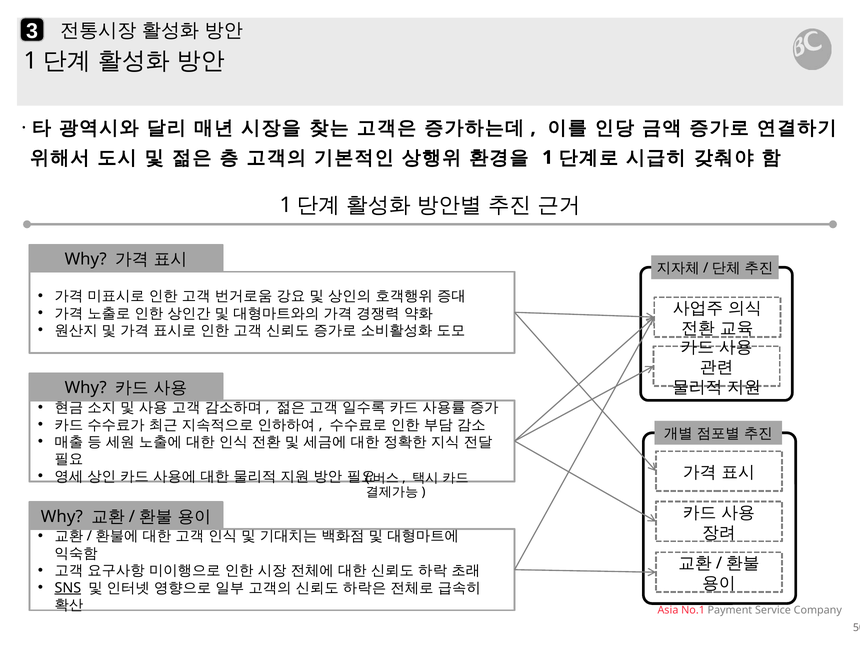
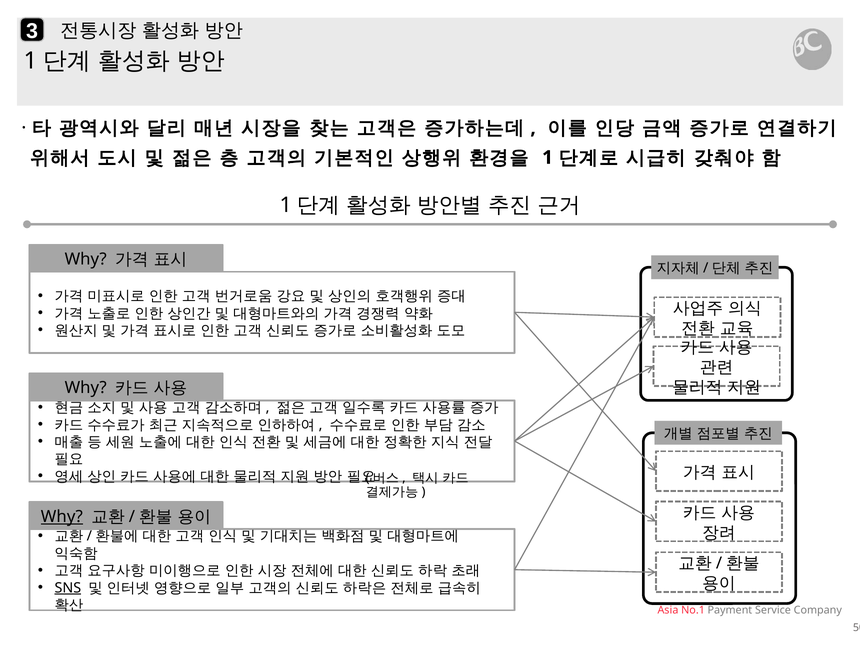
Why at (62, 517) underline: none -> present
